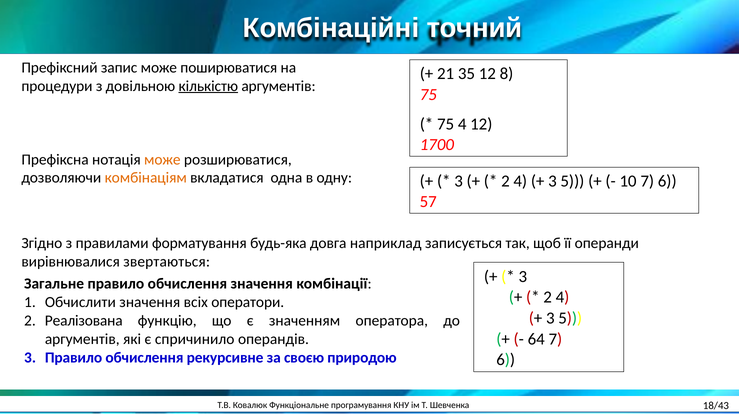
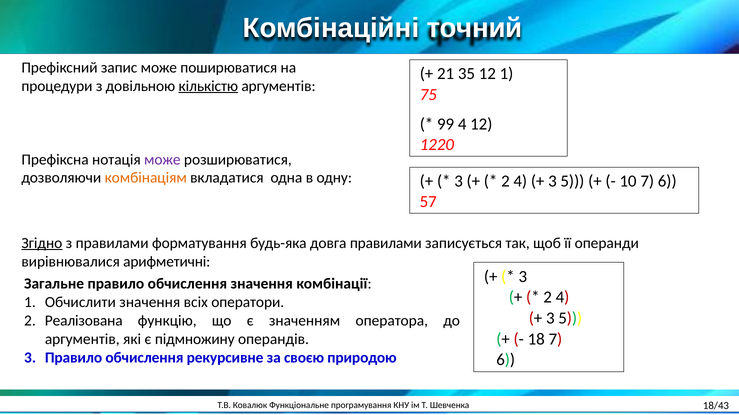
12 8: 8 -> 1
75 at (446, 124): 75 -> 99
1700: 1700 -> 1220
може at (162, 160) colour: orange -> purple
Згідно underline: none -> present
довга наприклад: наприклад -> правилами
звертаються: звертаються -> арифметичні
64: 64 -> 18
спричинило: спричинило -> підмножину
